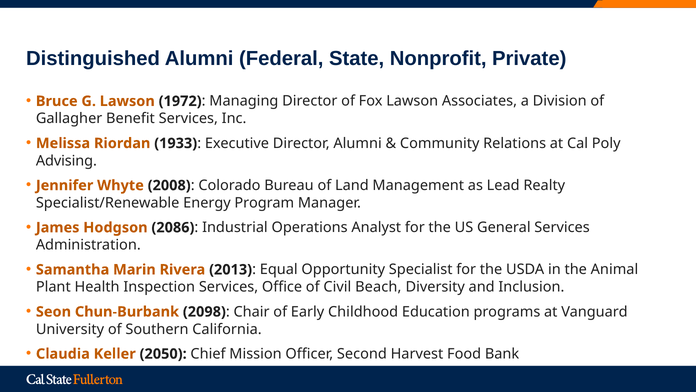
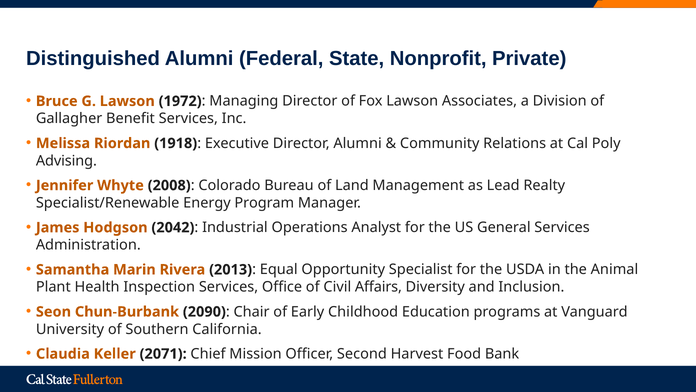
1933: 1933 -> 1918
2086: 2086 -> 2042
Beach: Beach -> Affairs
2098: 2098 -> 2090
2050: 2050 -> 2071
